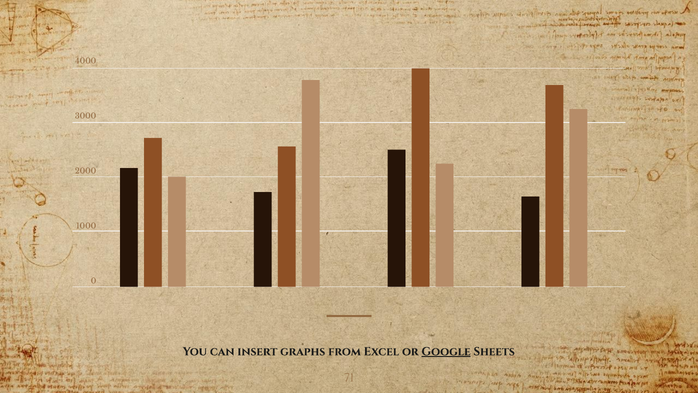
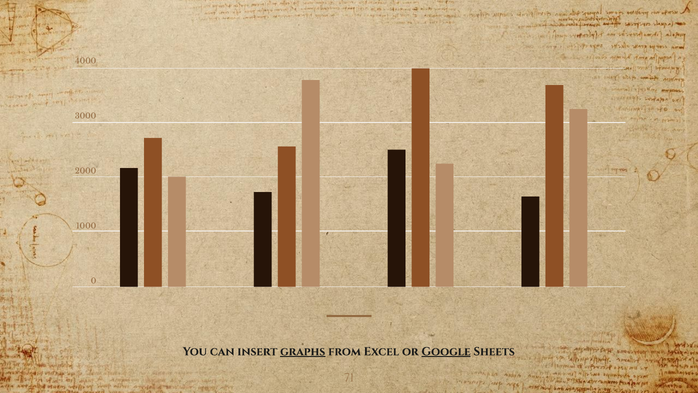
graphs underline: none -> present
